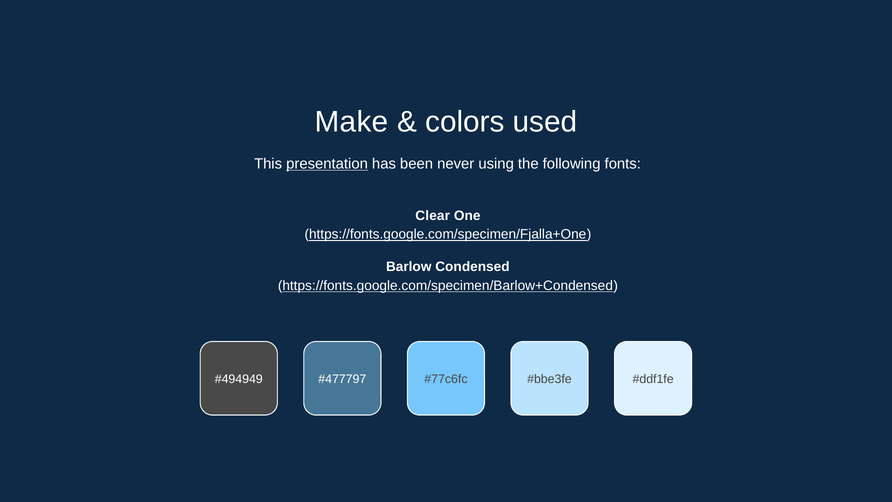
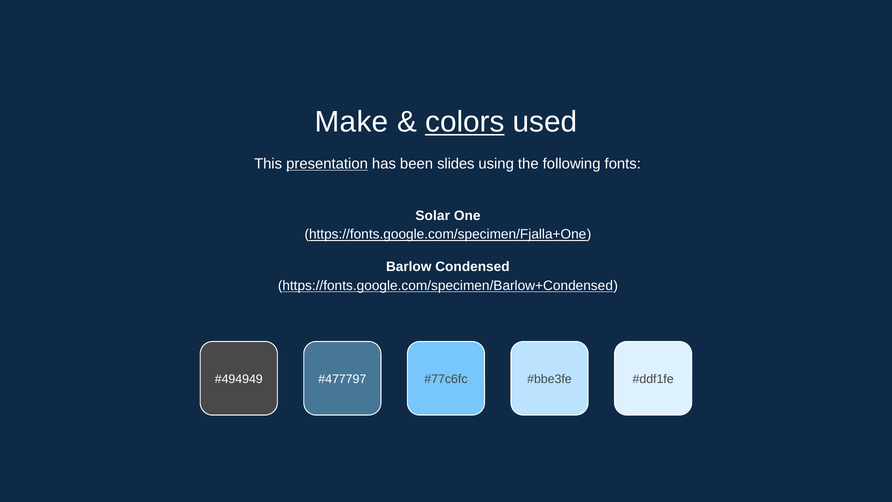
colors underline: none -> present
never: never -> slides
Clear: Clear -> Solar
